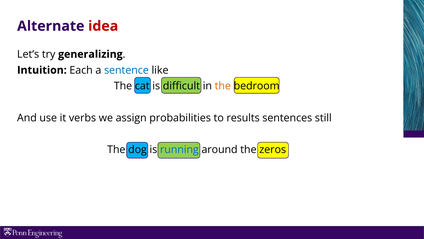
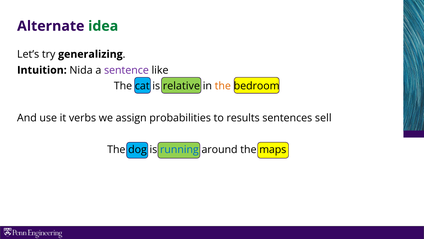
idea colour: red -> green
Each: Each -> Nida
sentence colour: blue -> purple
difficult: difficult -> relative
still: still -> sell
zeros: zeros -> maps
